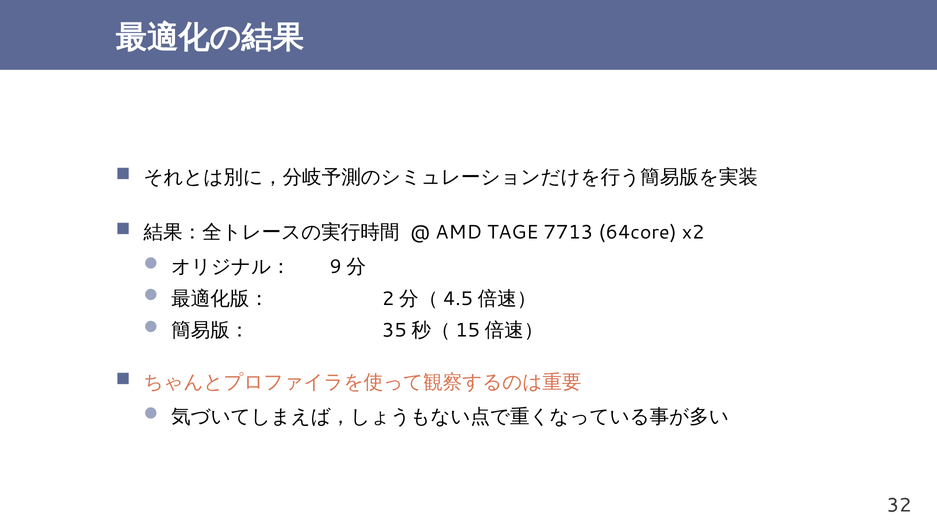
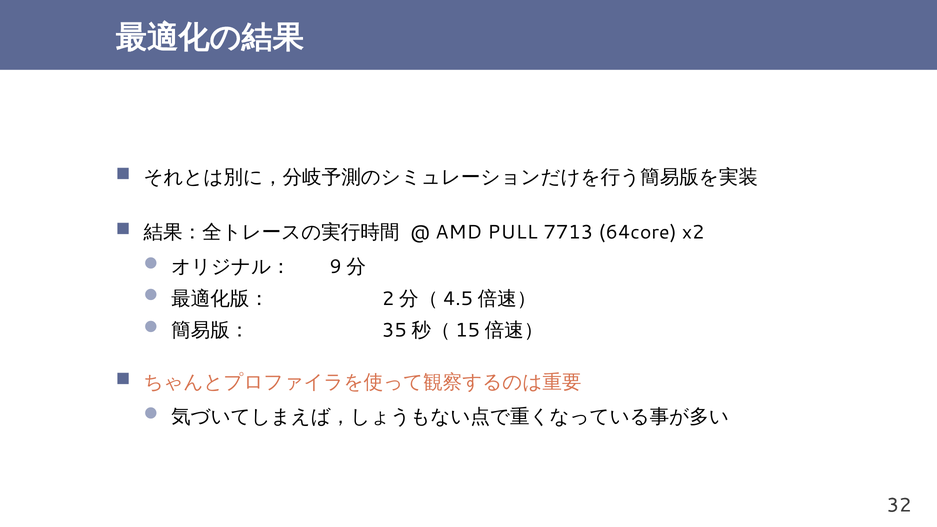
TAGE: TAGE -> PULL
